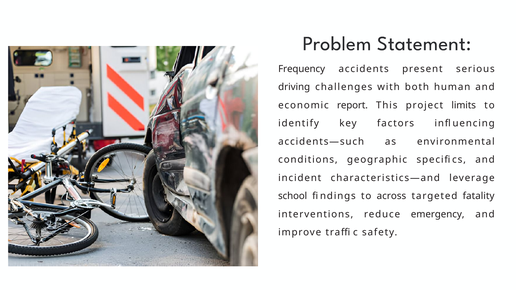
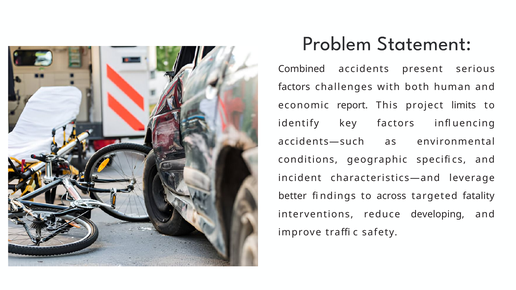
Frequency: Frequency -> Combined
driving at (294, 87): driving -> factors
school: school -> better
emergency: emergency -> developing
